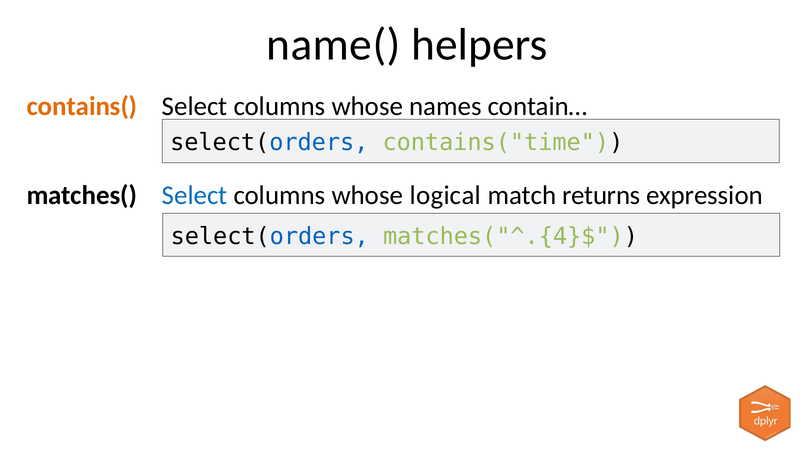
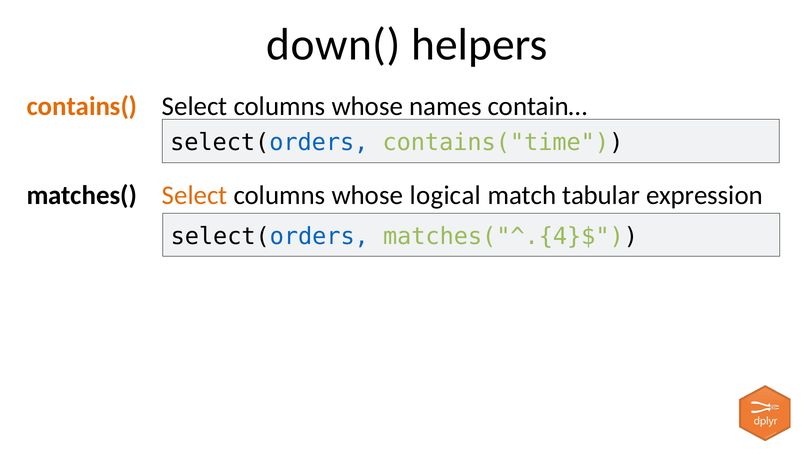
name(: name( -> down(
Select at (195, 195) colour: blue -> orange
returns: returns -> tabular
